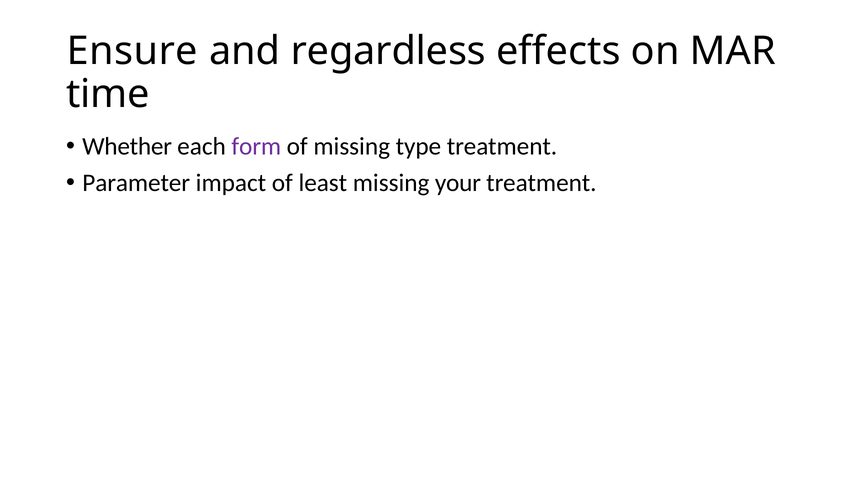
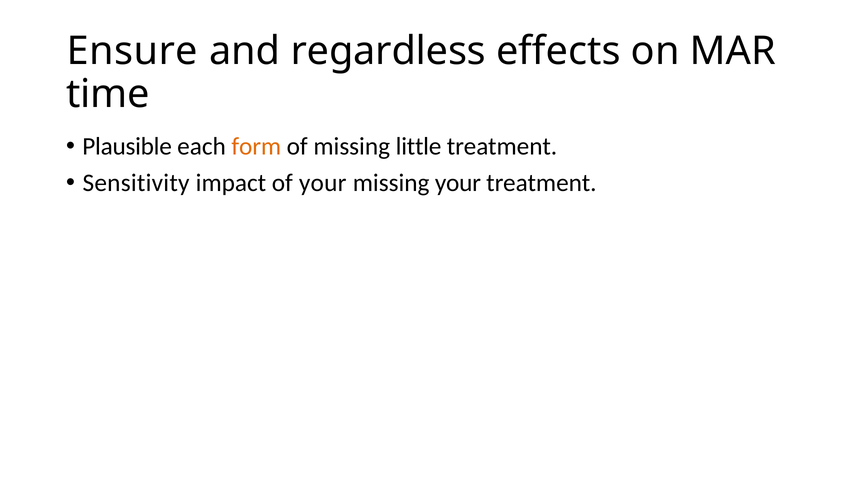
Whether: Whether -> Plausible
form colour: purple -> orange
type: type -> little
Parameter: Parameter -> Sensitivity
of least: least -> your
